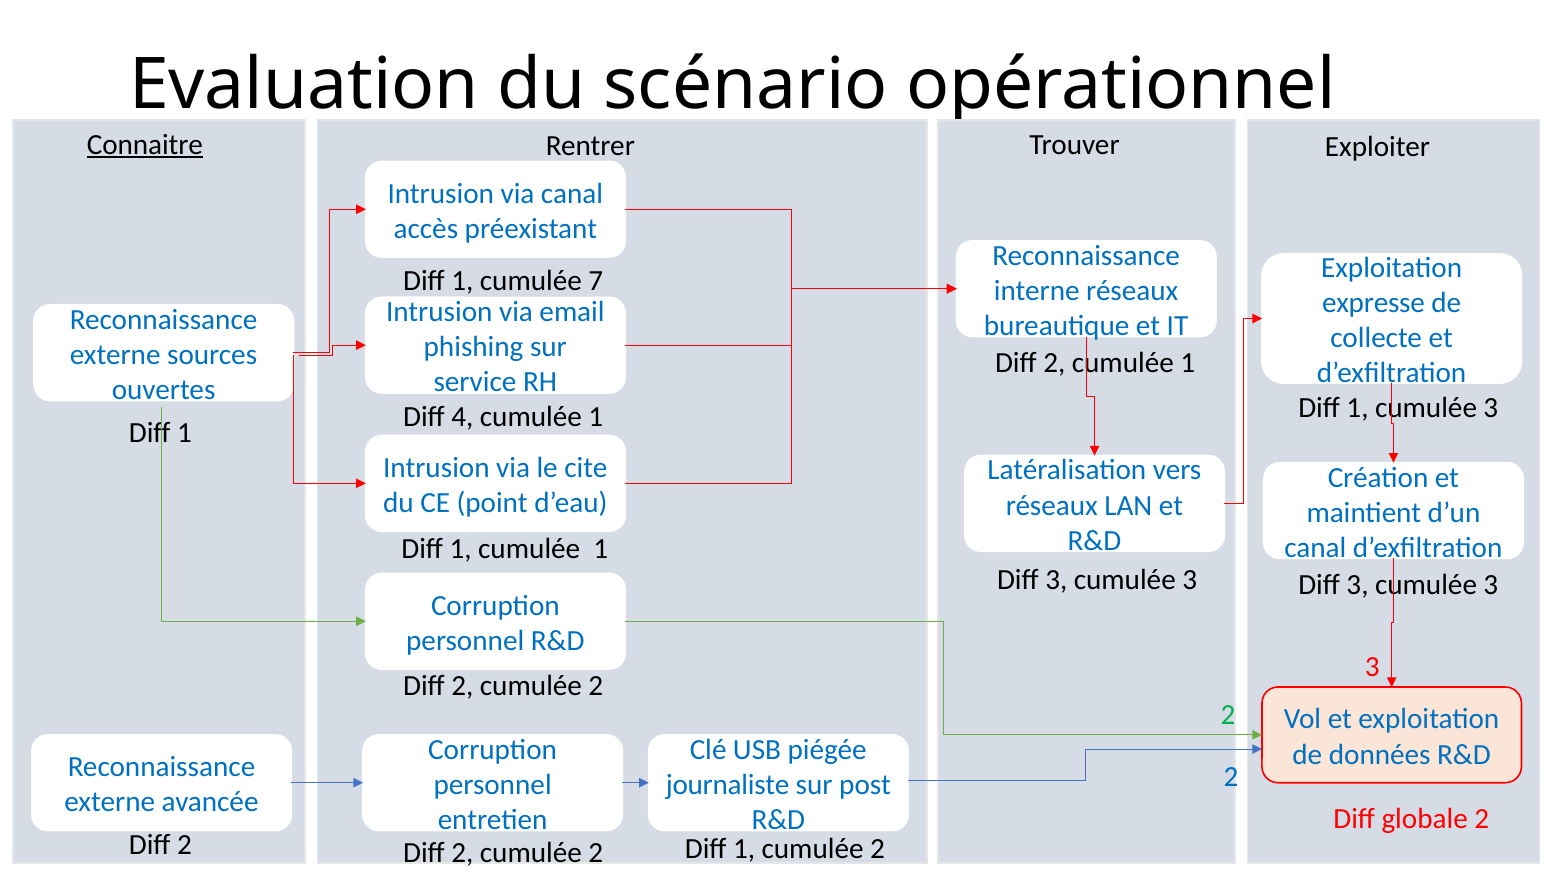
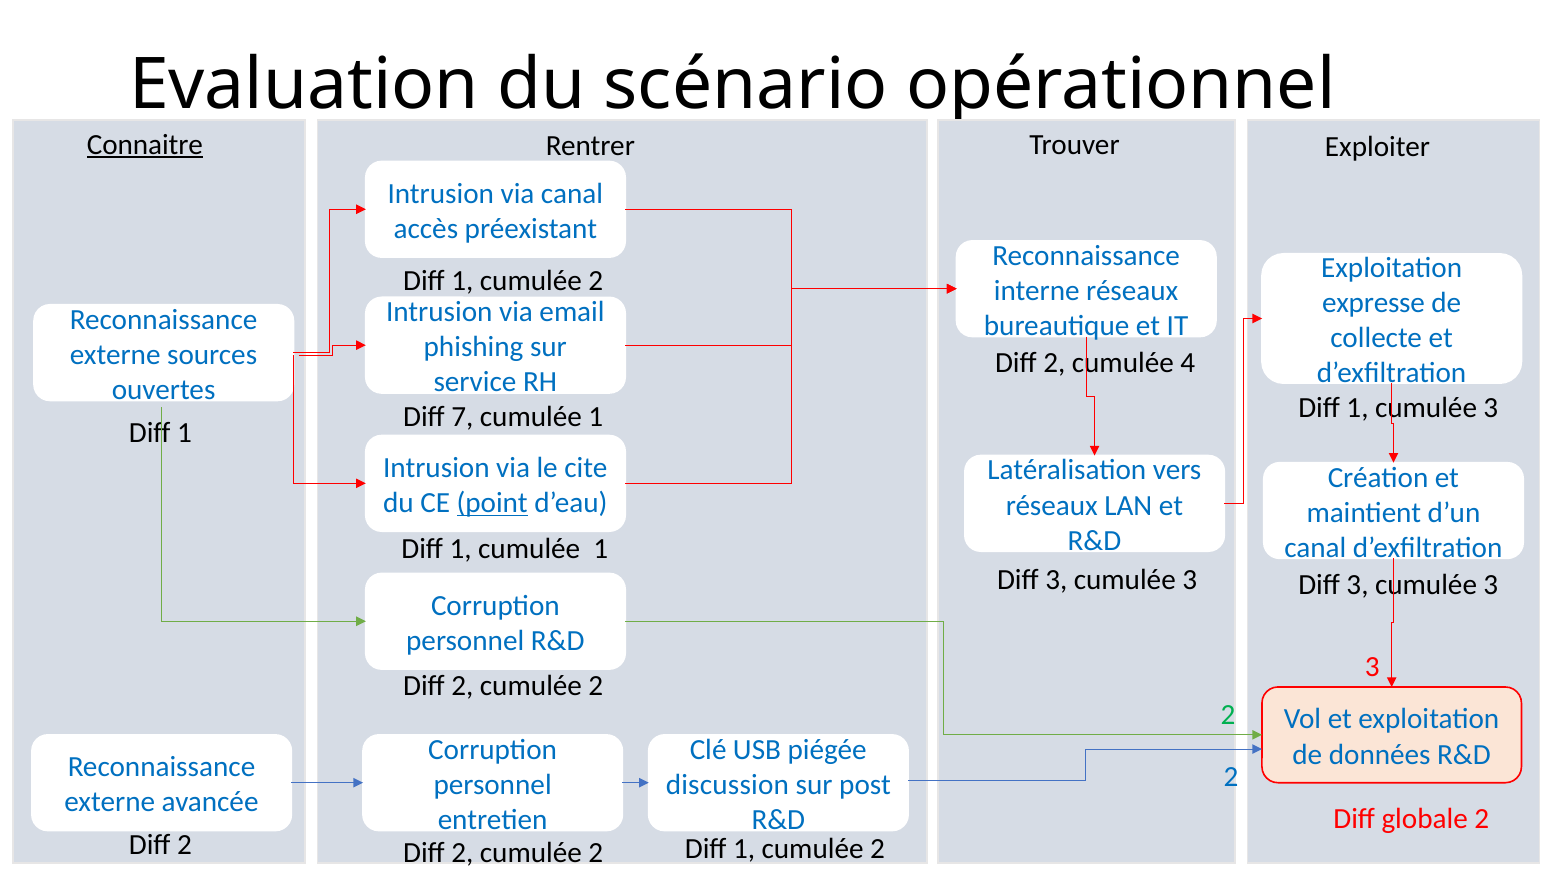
7 at (596, 281): 7 -> 2
2 cumulée 1: 1 -> 4
4: 4 -> 7
point underline: none -> present
journaliste: journaliste -> discussion
